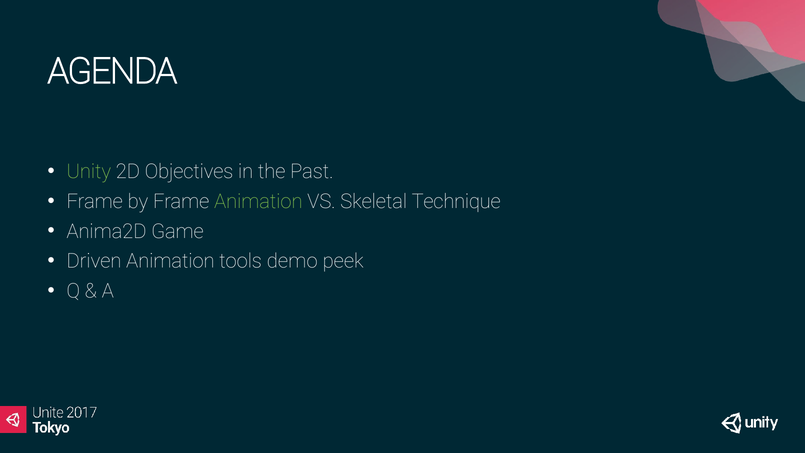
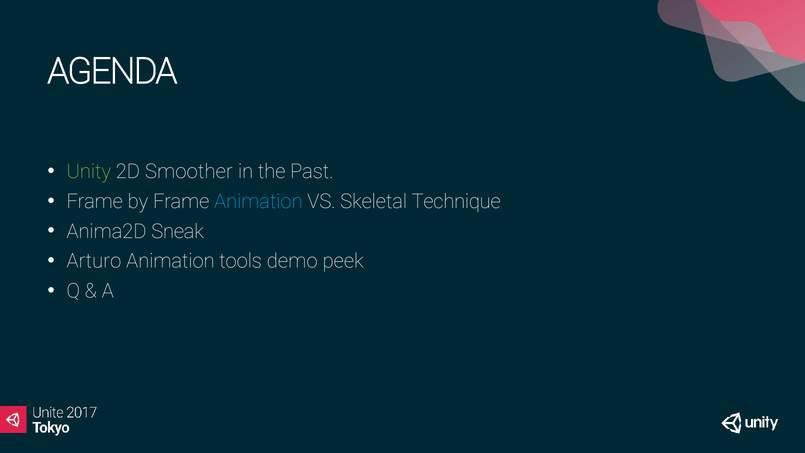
Objectives: Objectives -> Smoother
Animation at (258, 201) colour: light green -> light blue
Game: Game -> Sneak
Driven: Driven -> Arturo
